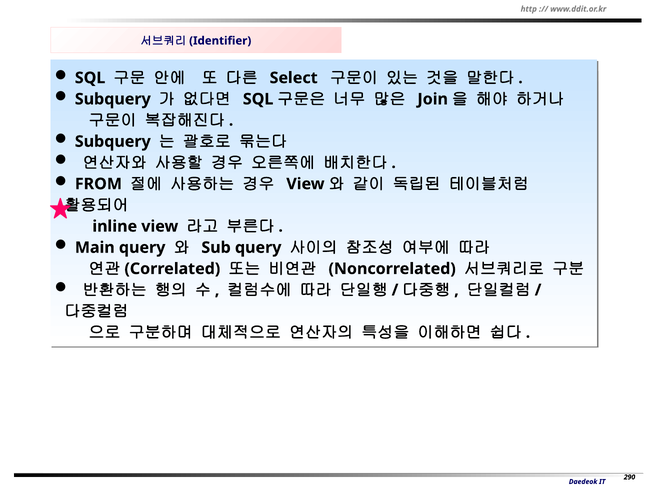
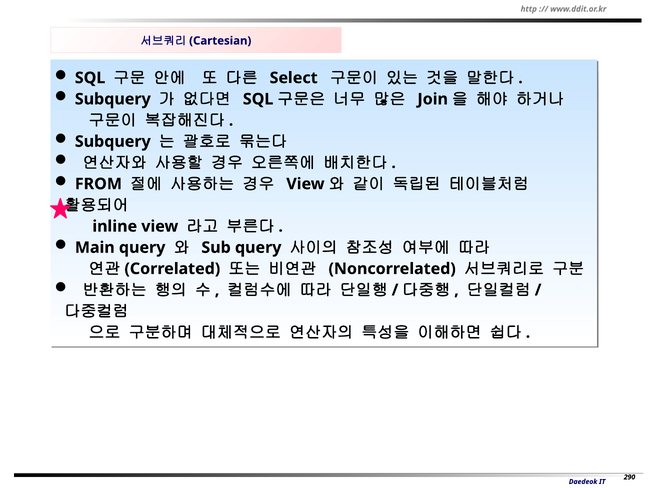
Identifier: Identifier -> Cartesian
